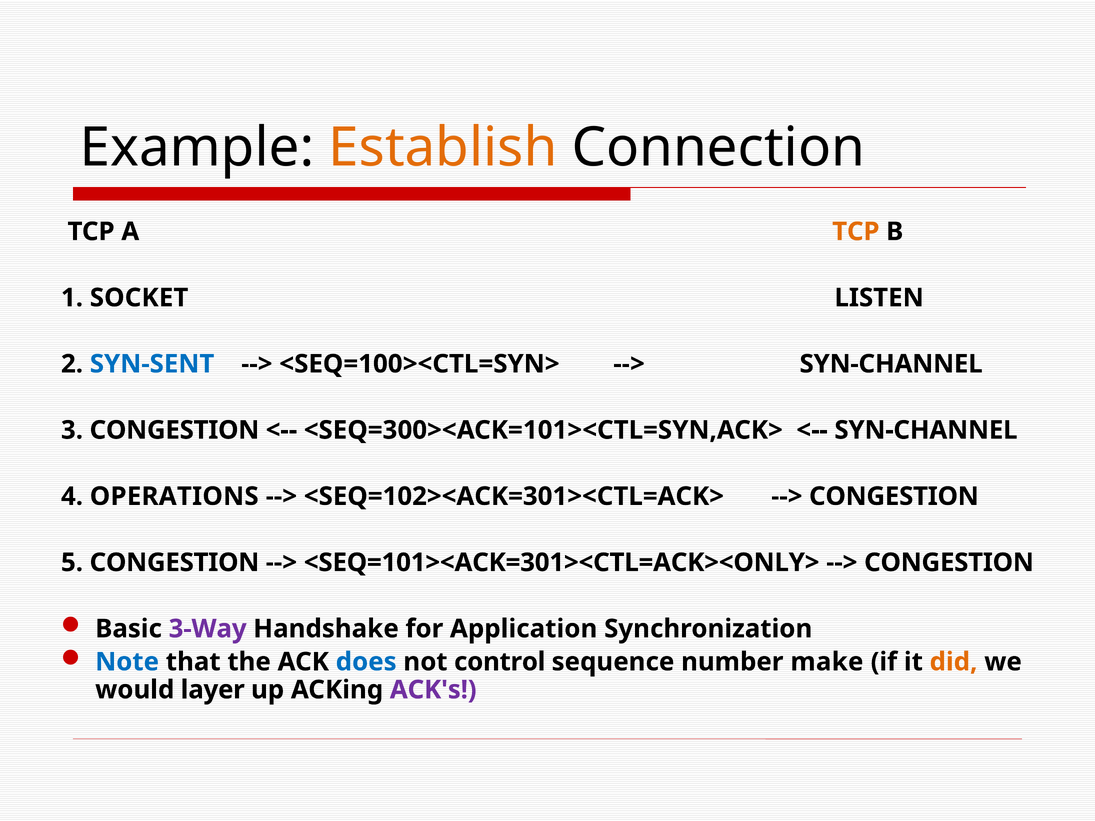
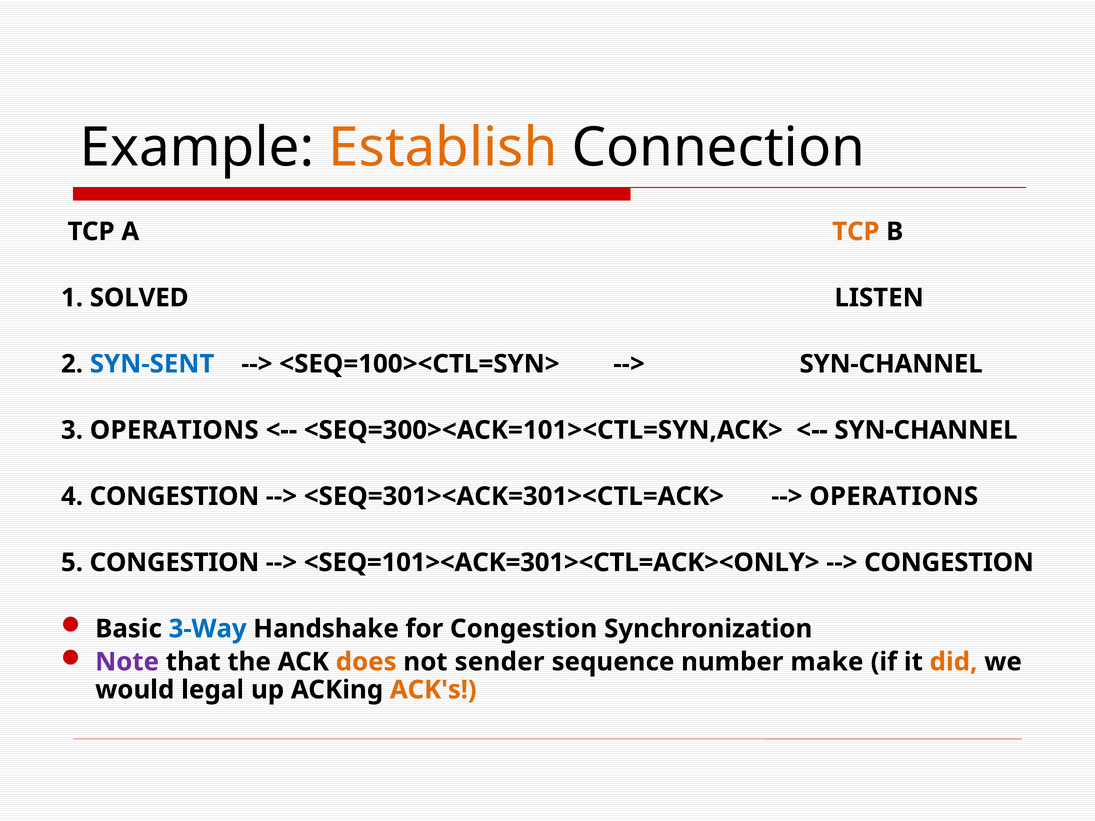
SOCKET: SOCKET -> SOLVED
3 CONGESTION: CONGESTION -> OPERATIONS
4 OPERATIONS: OPERATIONS -> CONGESTION
<SEQ=102><ACK=301><CTL=ACK>: <SEQ=102><ACK=301><CTL=ACK> -> <SEQ=301><ACK=301><CTL=ACK>
CONGESTION at (894, 497): CONGESTION -> OPERATIONS
3-Way colour: purple -> blue
for Application: Application -> Congestion
Note colour: blue -> purple
does colour: blue -> orange
control: control -> sender
layer: layer -> legal
ACK's colour: purple -> orange
